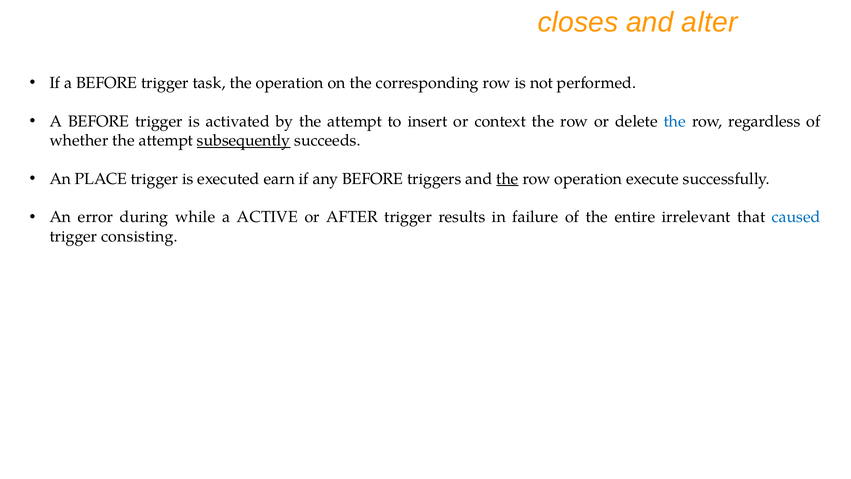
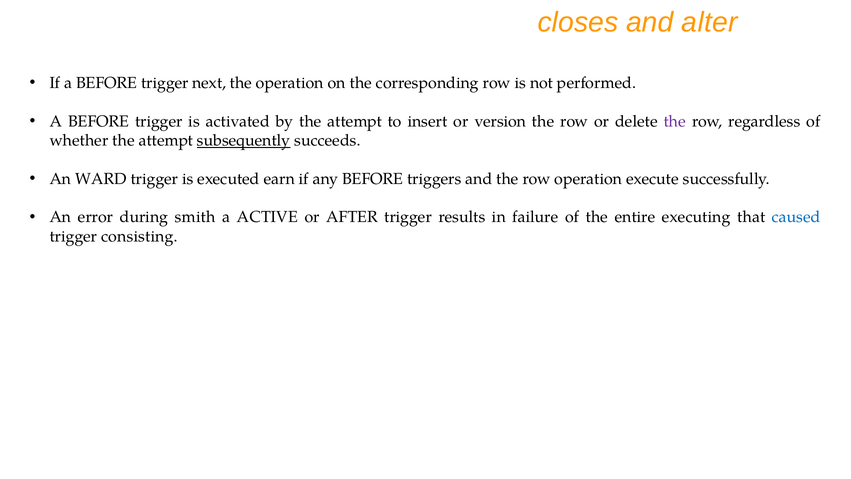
task: task -> next
context: context -> version
the at (675, 121) colour: blue -> purple
PLACE: PLACE -> WARD
the at (507, 179) underline: present -> none
while: while -> smith
irrelevant: irrelevant -> executing
